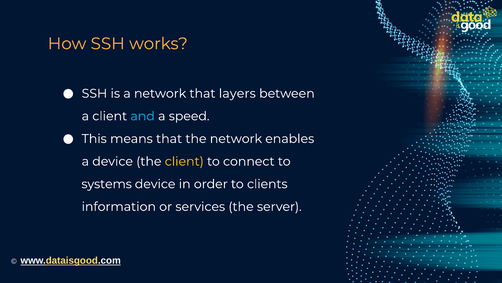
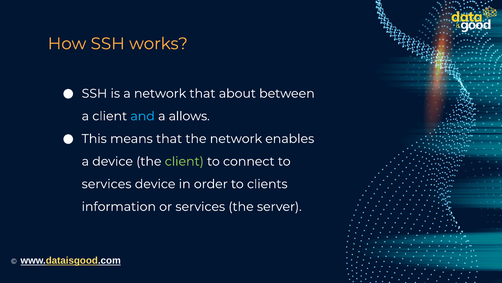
layers: layers -> about
speed: speed -> allows
client at (184, 161) colour: yellow -> light green
systems at (107, 184): systems -> services
